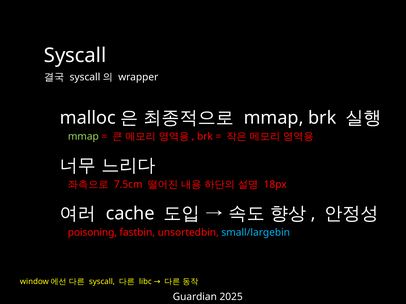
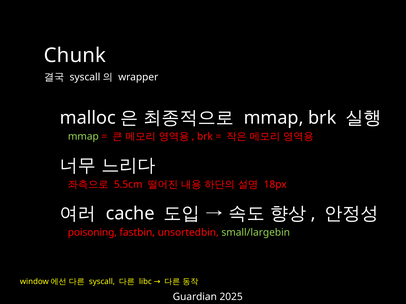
Syscall at (75, 56): Syscall -> Chunk
7.5cm: 7.5cm -> 5.5cm
small/largebin colour: light blue -> light green
